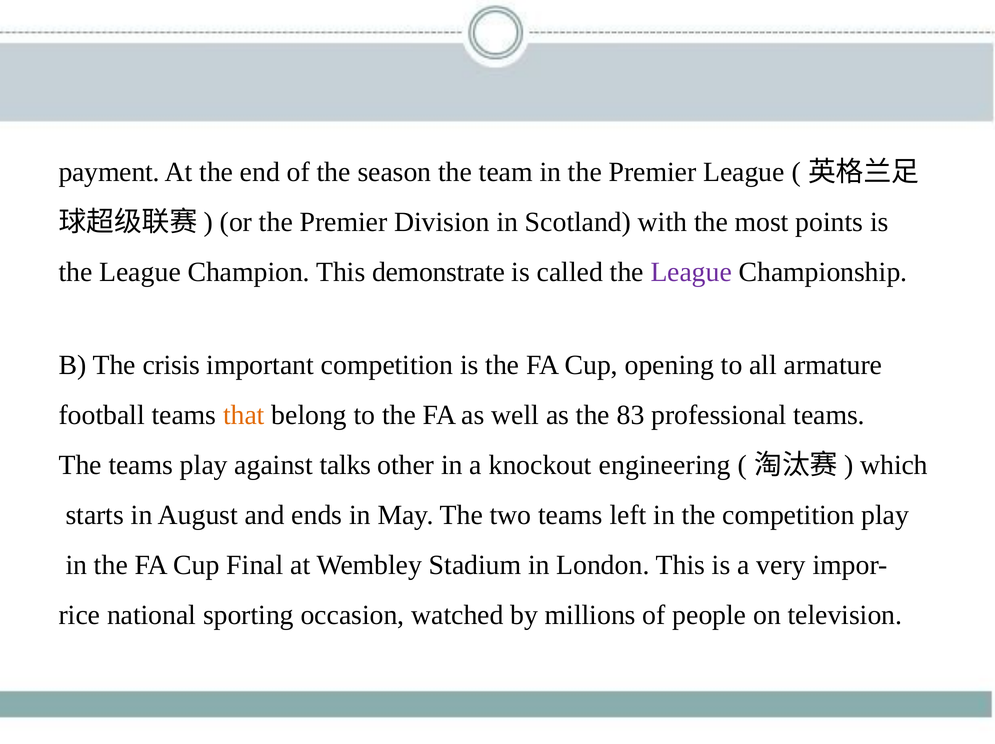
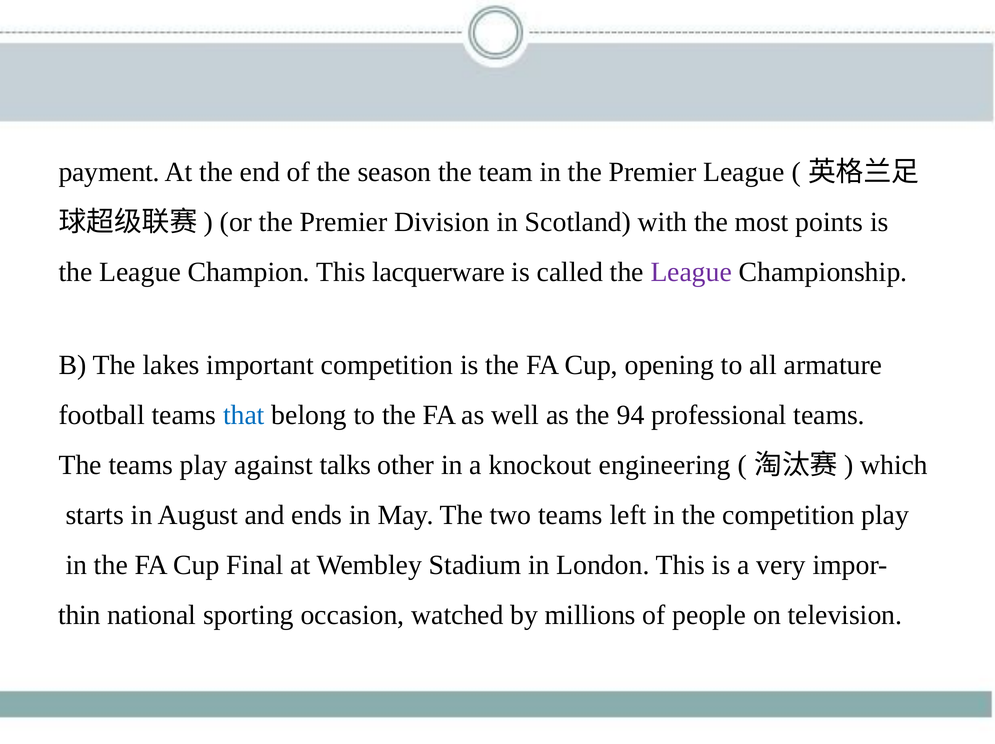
demonstrate: demonstrate -> lacquerware
crisis: crisis -> lakes
that colour: orange -> blue
83: 83 -> 94
rice: rice -> thin
